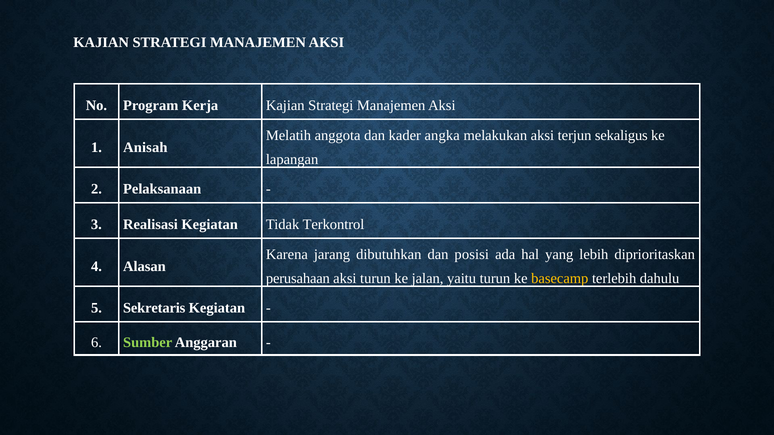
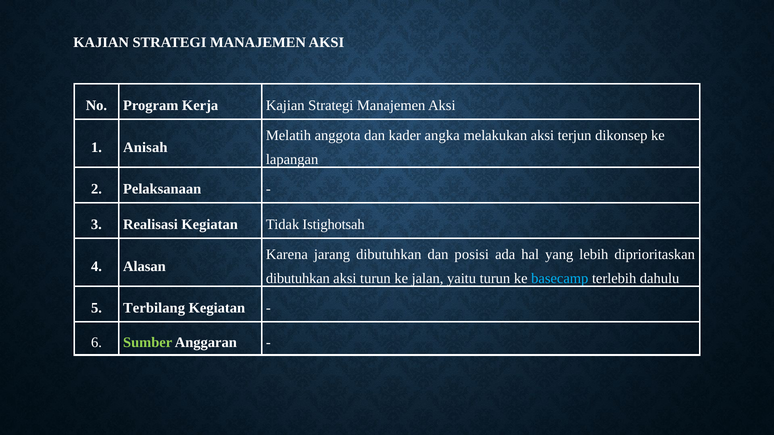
sekaligus: sekaligus -> dikonsep
Terkontrol: Terkontrol -> Istighotsah
perusahaan at (298, 279): perusahaan -> dibutuhkan
basecamp colour: yellow -> light blue
Sekretaris: Sekretaris -> Terbilang
